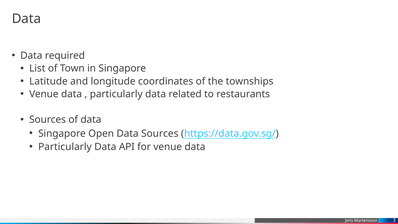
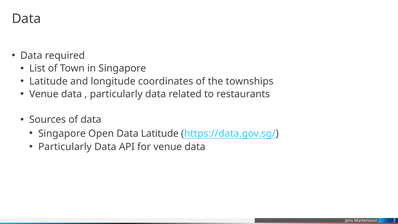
Data Sources: Sources -> Latitude
